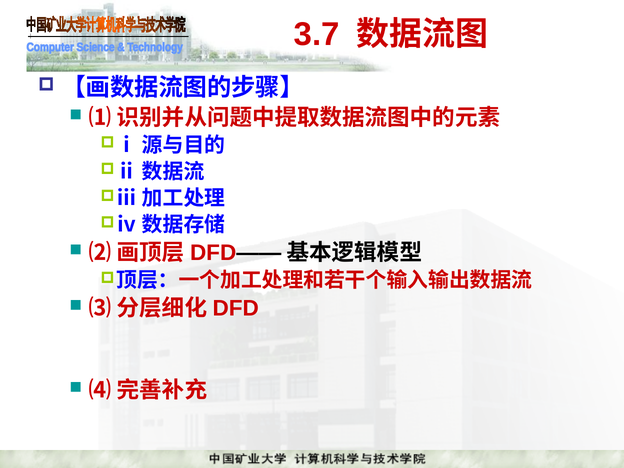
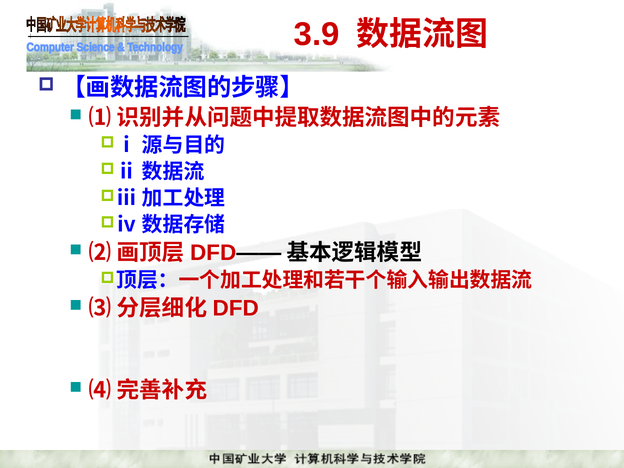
3.7: 3.7 -> 3.9
